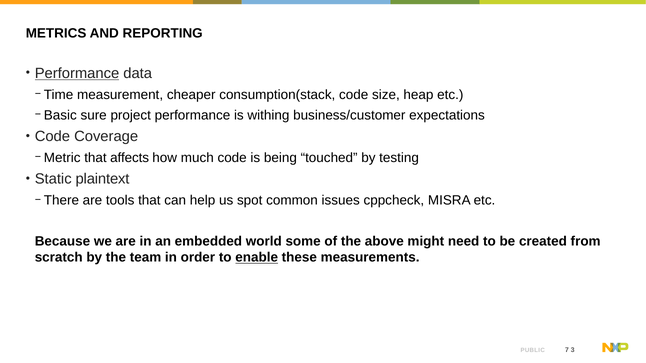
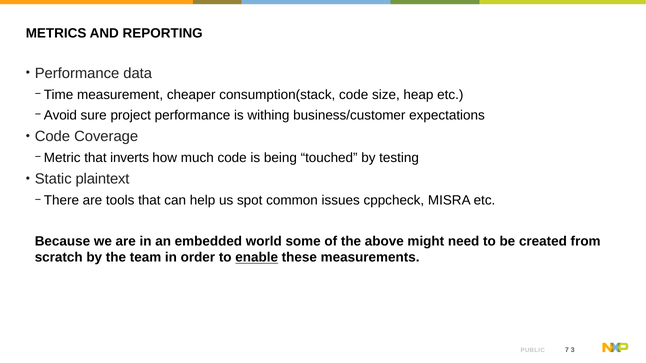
Performance at (77, 73) underline: present -> none
Basic: Basic -> Avoid
affects: affects -> inverts
